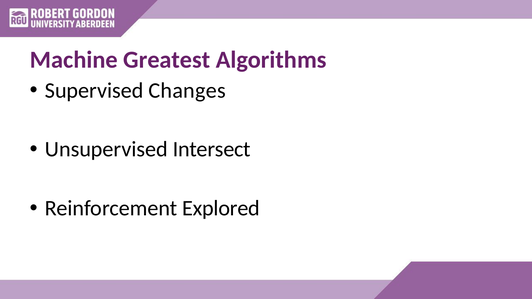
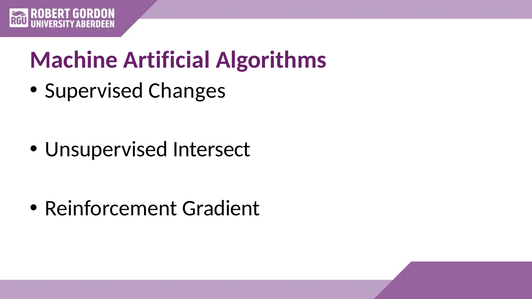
Greatest: Greatest -> Artificial
Explored: Explored -> Gradient
